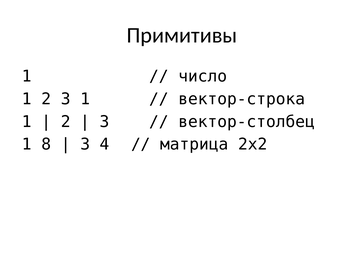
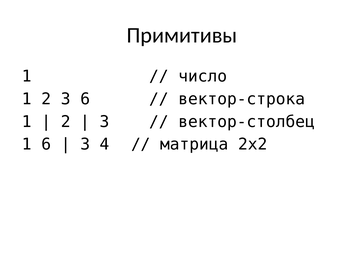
3 1: 1 -> 6
1 8: 8 -> 6
